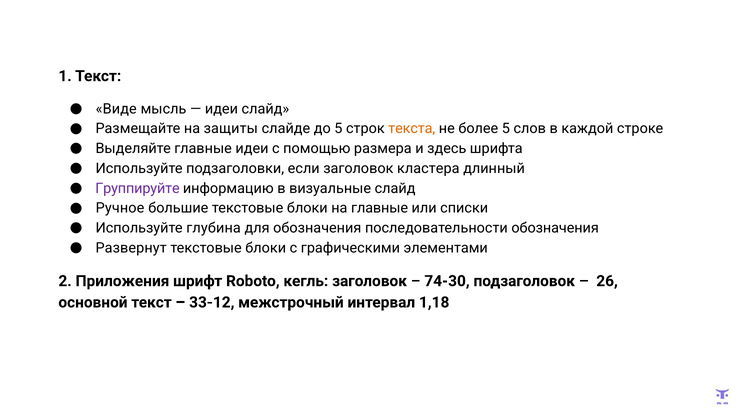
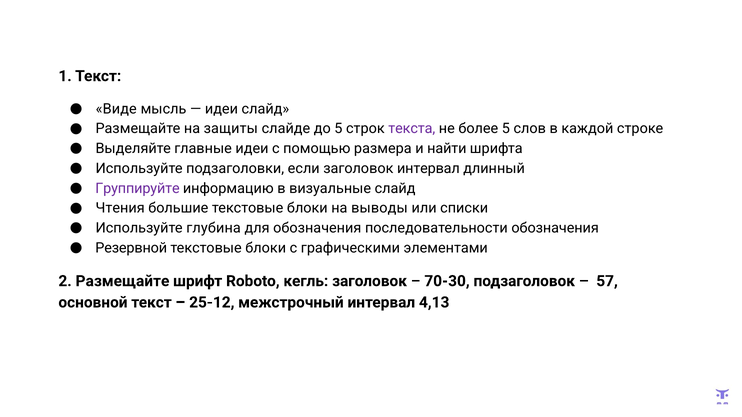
текста colour: orange -> purple
здесь: здесь -> найти
заголовок кластера: кластера -> интервал
Ручное: Ручное -> Чтения
на главные: главные -> выводы
Развернут: Развернут -> Резервной
2 Приложения: Приложения -> Размещайте
74-30: 74-30 -> 70-30
26: 26 -> 57
33-12: 33-12 -> 25-12
1,18: 1,18 -> 4,13
